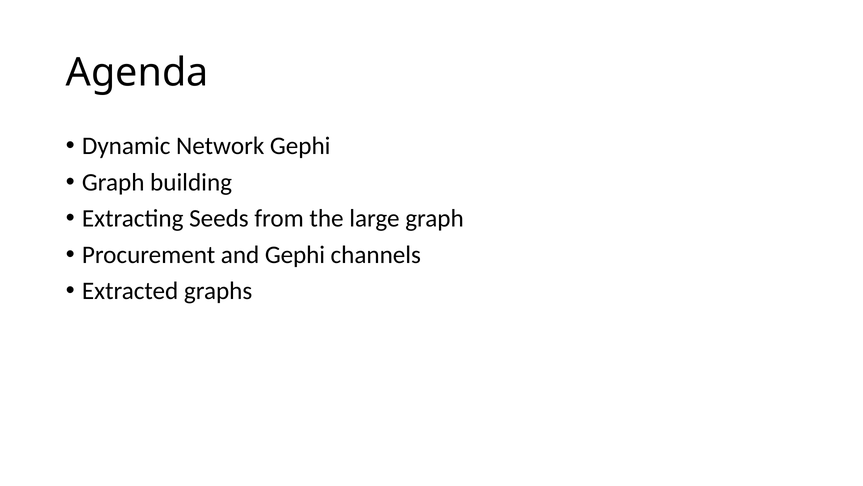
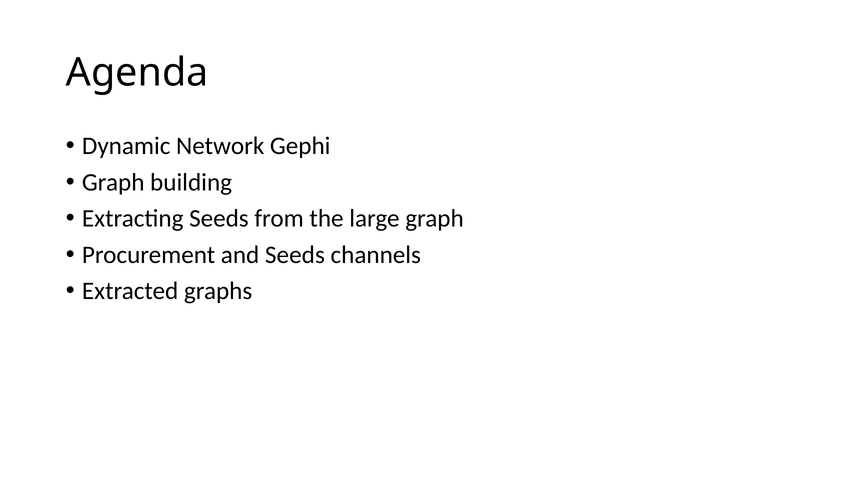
and Gephi: Gephi -> Seeds
